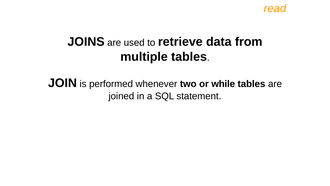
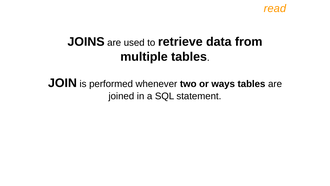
while: while -> ways
